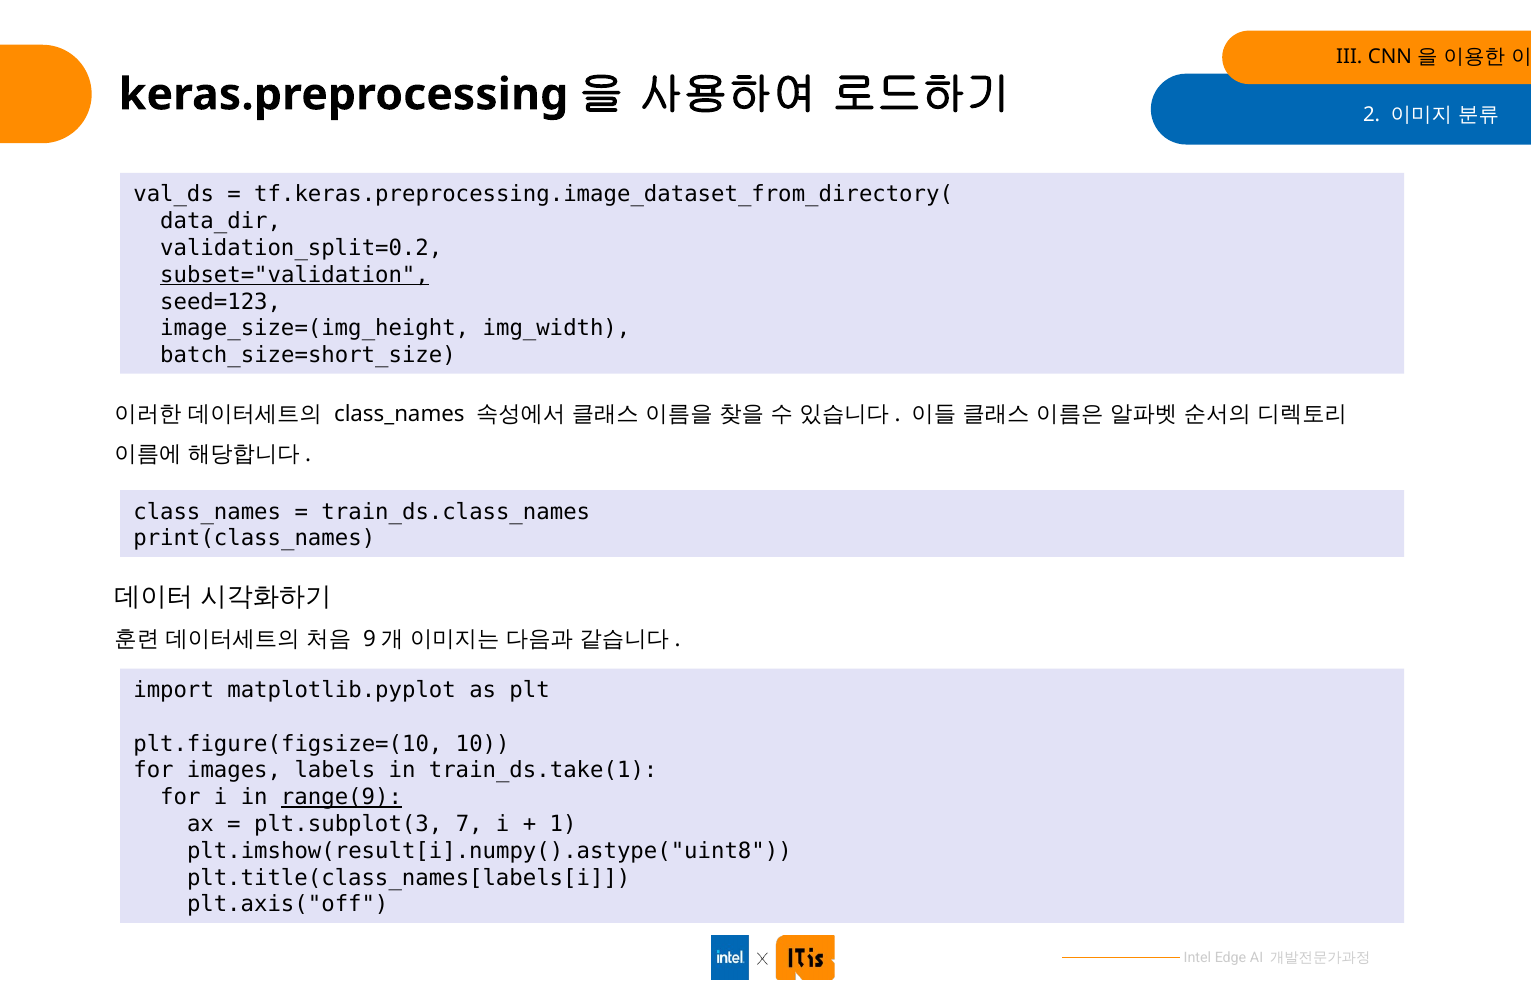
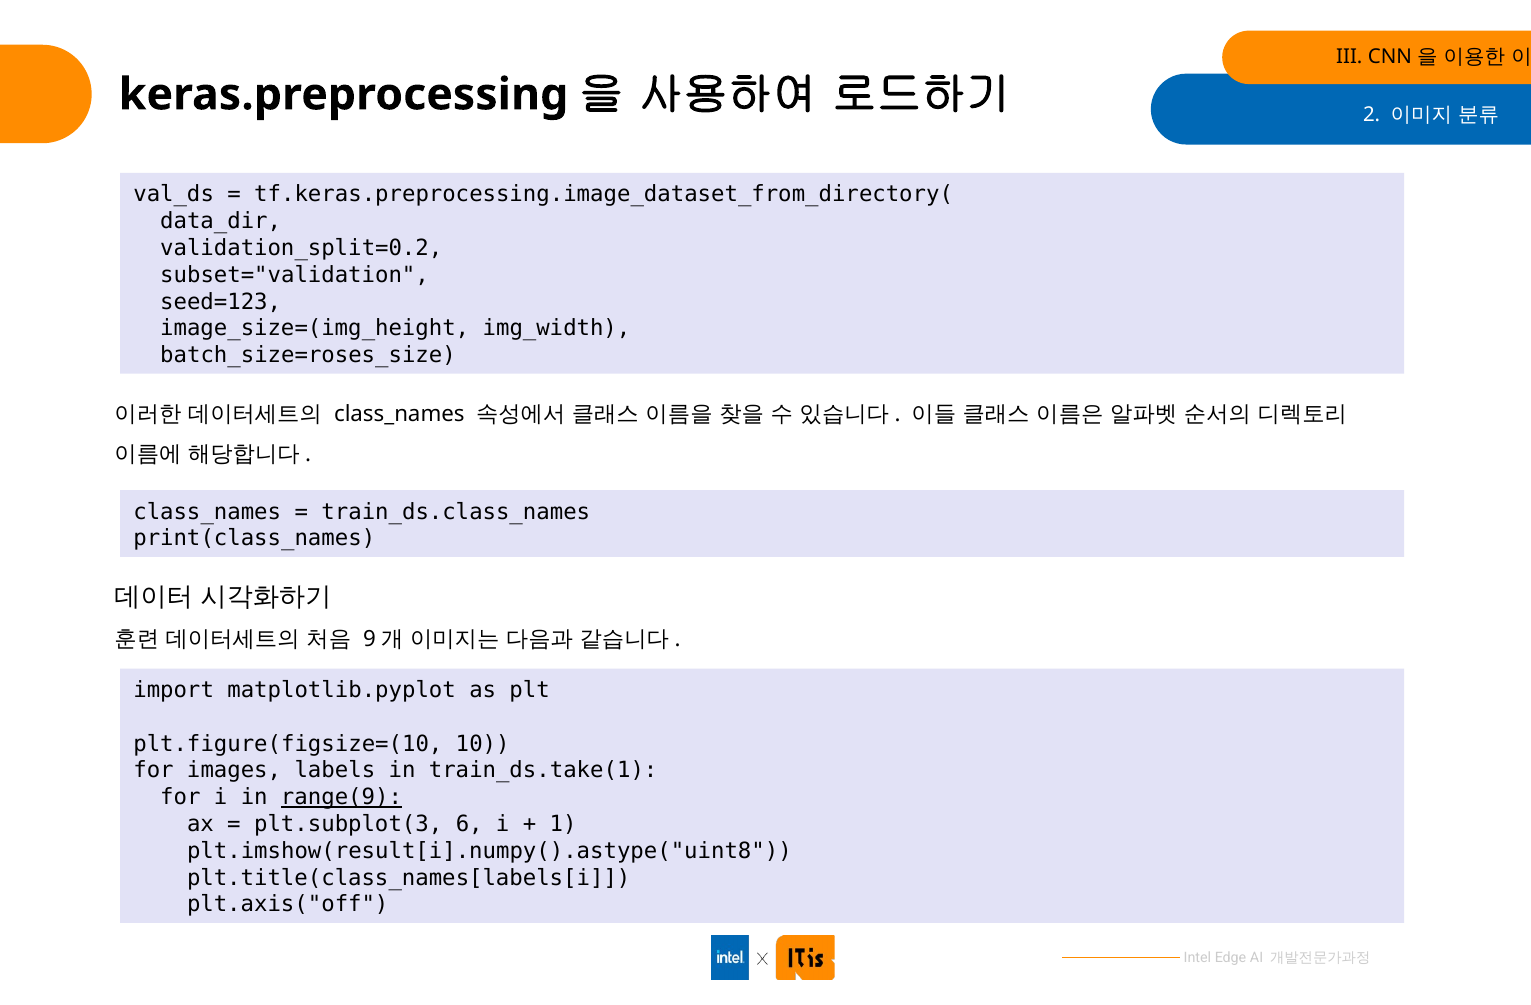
subset="validation underline: present -> none
batch_size=short_size: batch_size=short_size -> batch_size=roses_size
7: 7 -> 6
